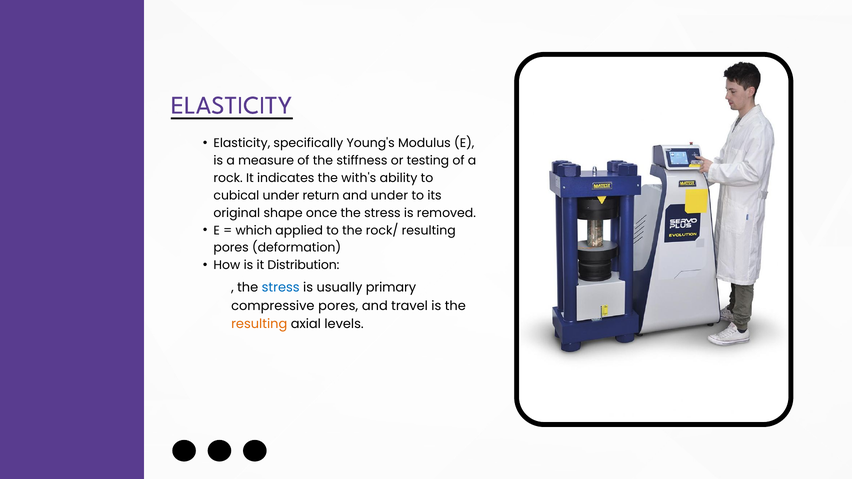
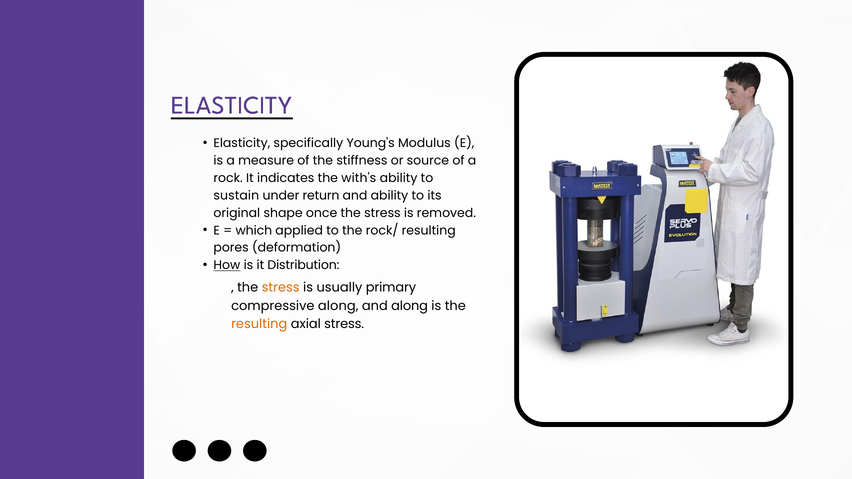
testing: testing -> source
cubical: cubical -> sustain
and under: under -> ability
How underline: none -> present
stress at (281, 288) colour: blue -> orange
compressive pores: pores -> along
and travel: travel -> along
axial levels: levels -> stress
